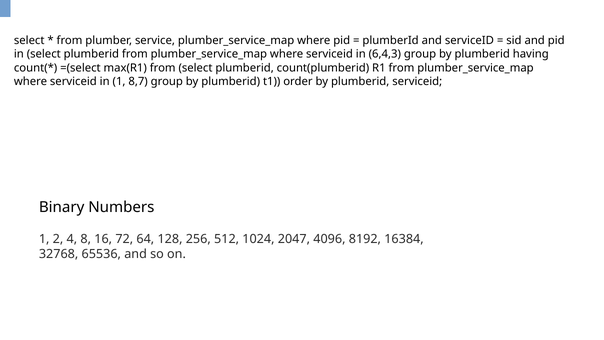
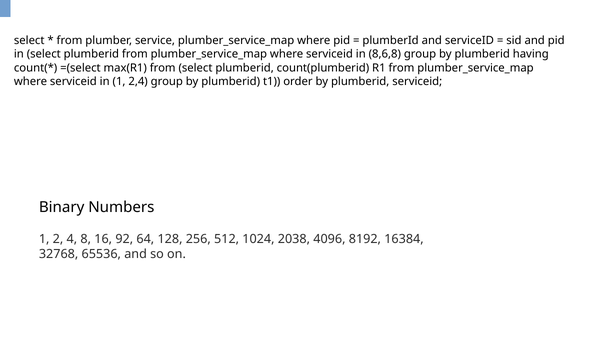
6,4,3: 6,4,3 -> 8,6,8
8,7: 8,7 -> 2,4
72: 72 -> 92
2047: 2047 -> 2038
